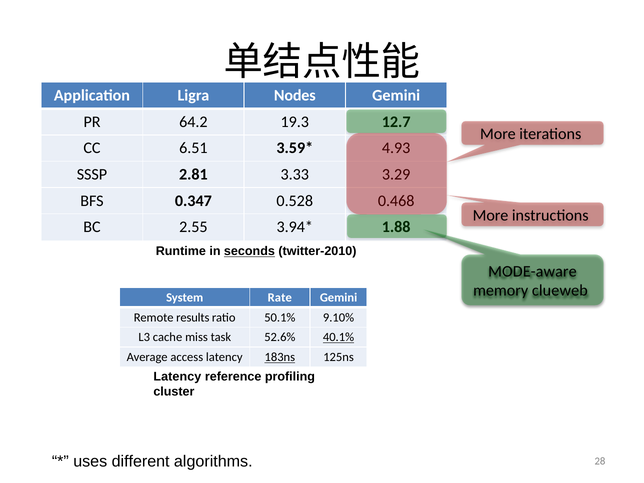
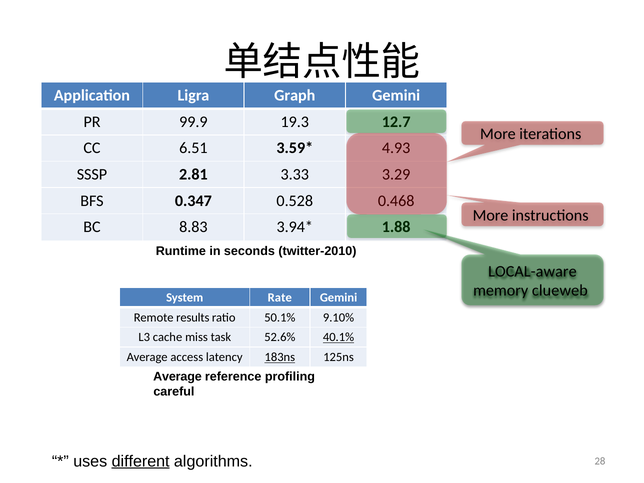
Nodes: Nodes -> Graph
64.2: 64.2 -> 99.9
2.55: 2.55 -> 8.83
seconds underline: present -> none
MODE-aware: MODE-aware -> LOCAL-aware
Latency at (177, 377): Latency -> Average
cluster: cluster -> careful
different underline: none -> present
